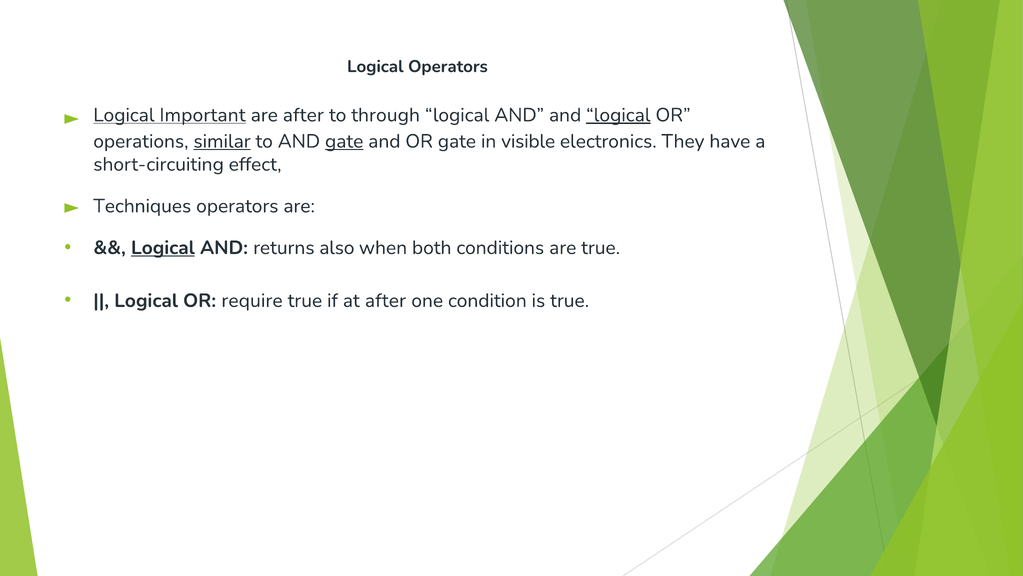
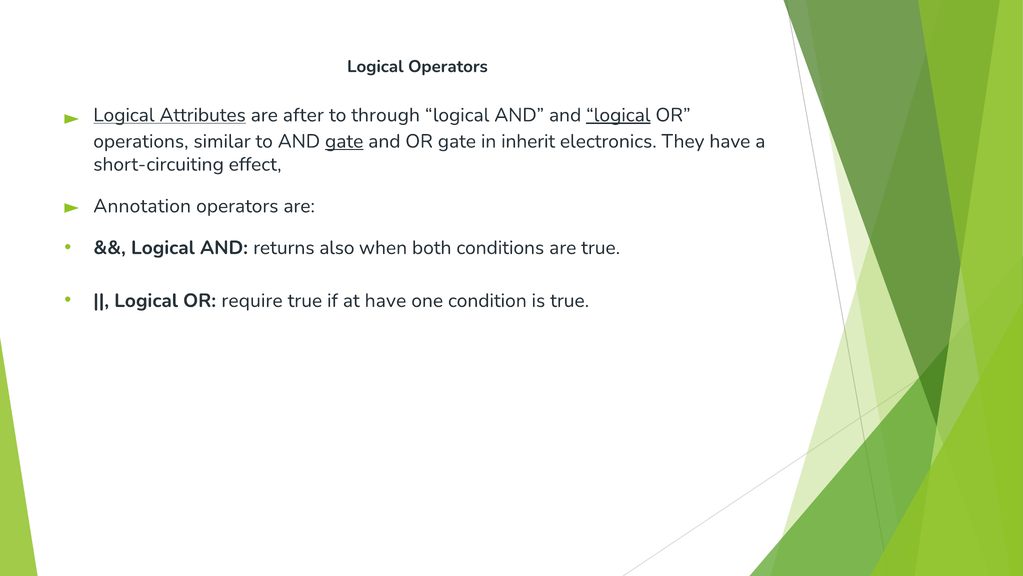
Important: Important -> Attributes
similar underline: present -> none
visible: visible -> inherit
Techniques: Techniques -> Annotation
Logical at (163, 247) underline: present -> none
at after: after -> have
